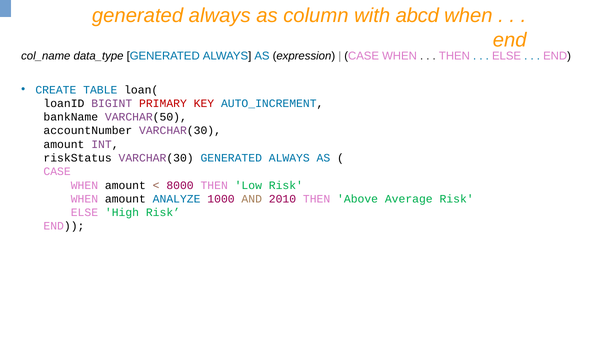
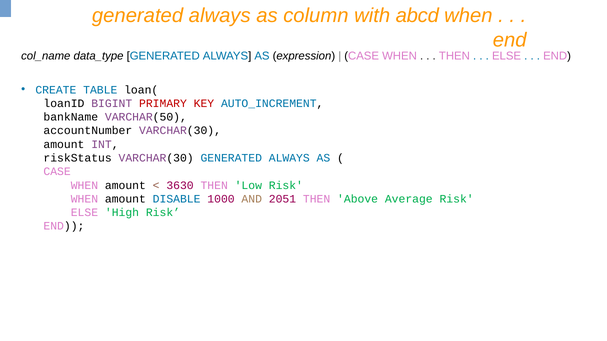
8000: 8000 -> 3630
ANALYZE: ANALYZE -> DISABLE
2010: 2010 -> 2051
